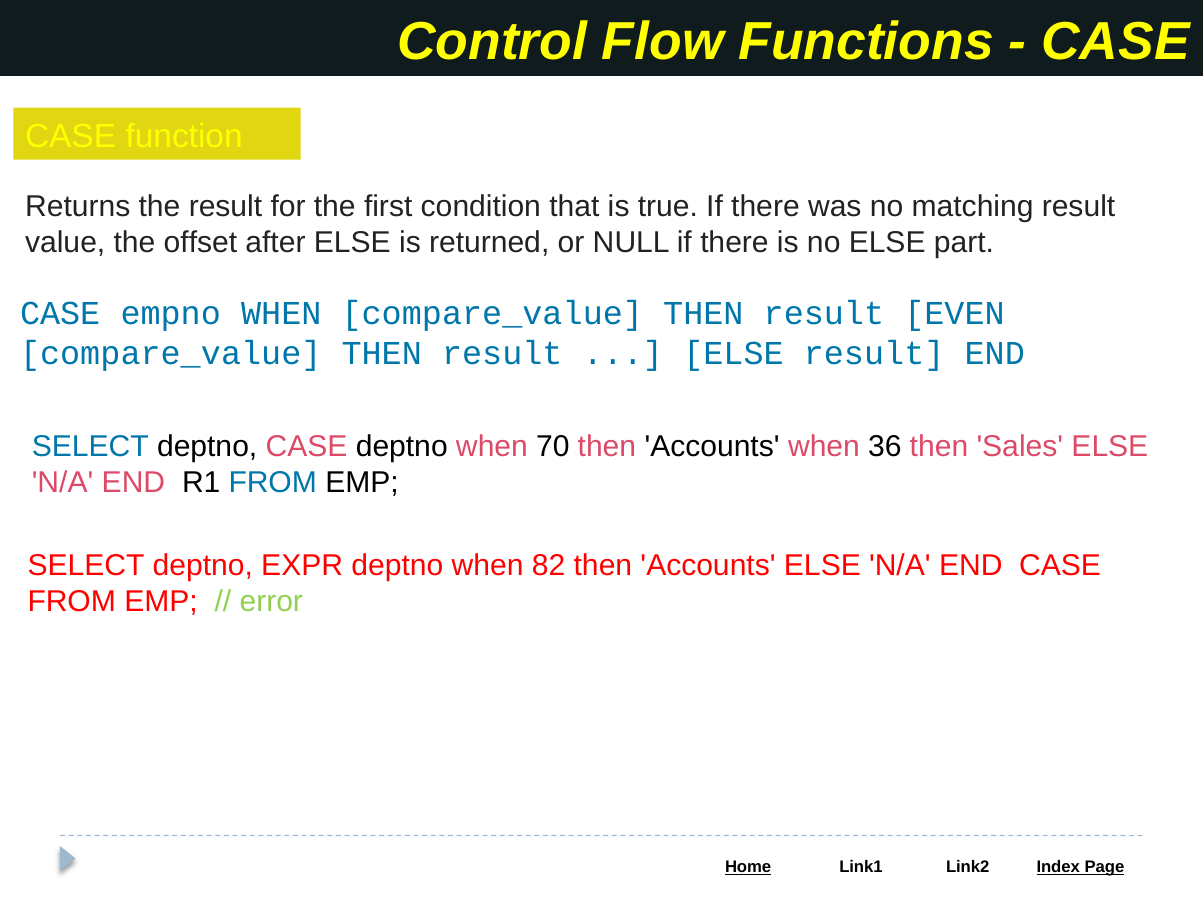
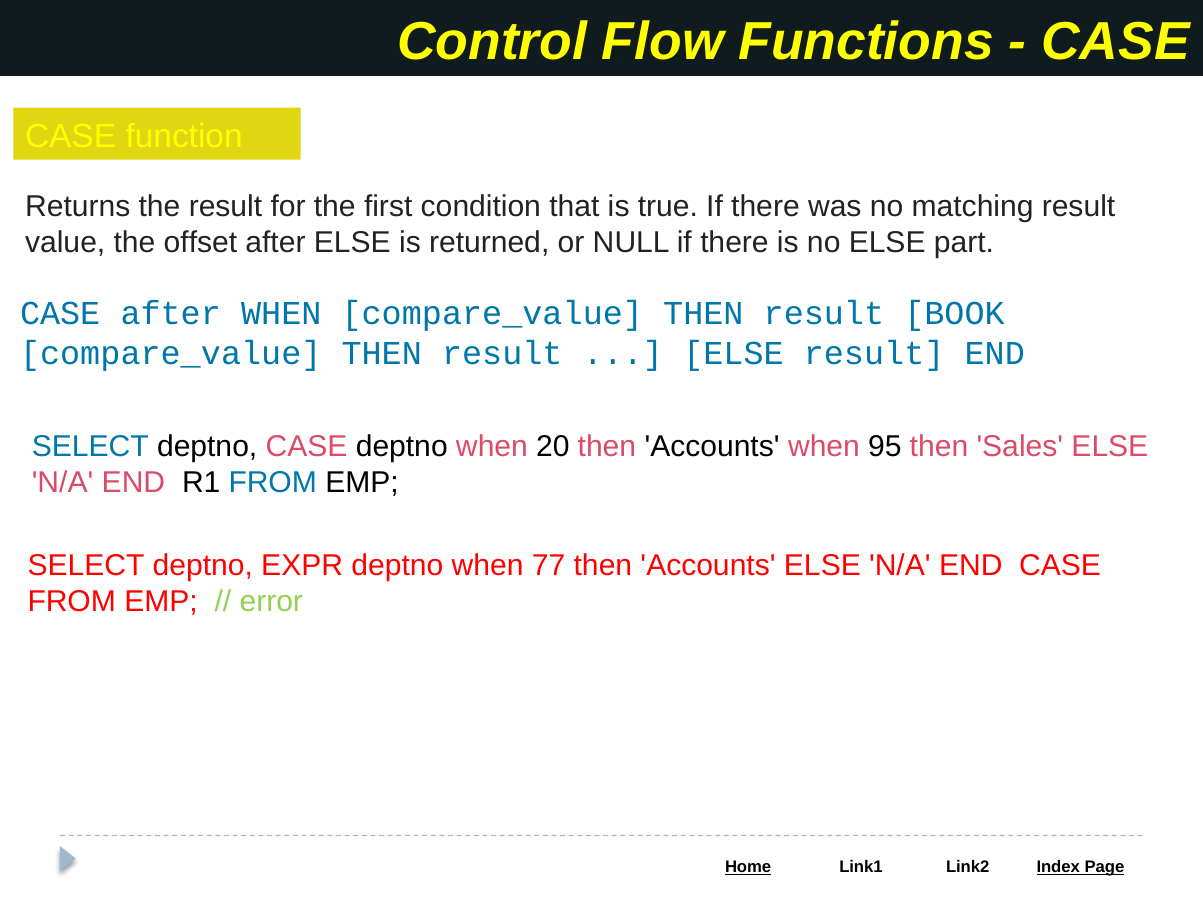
CASE empno: empno -> after
EVEN: EVEN -> BOOK
70: 70 -> 20
36: 36 -> 95
82: 82 -> 77
